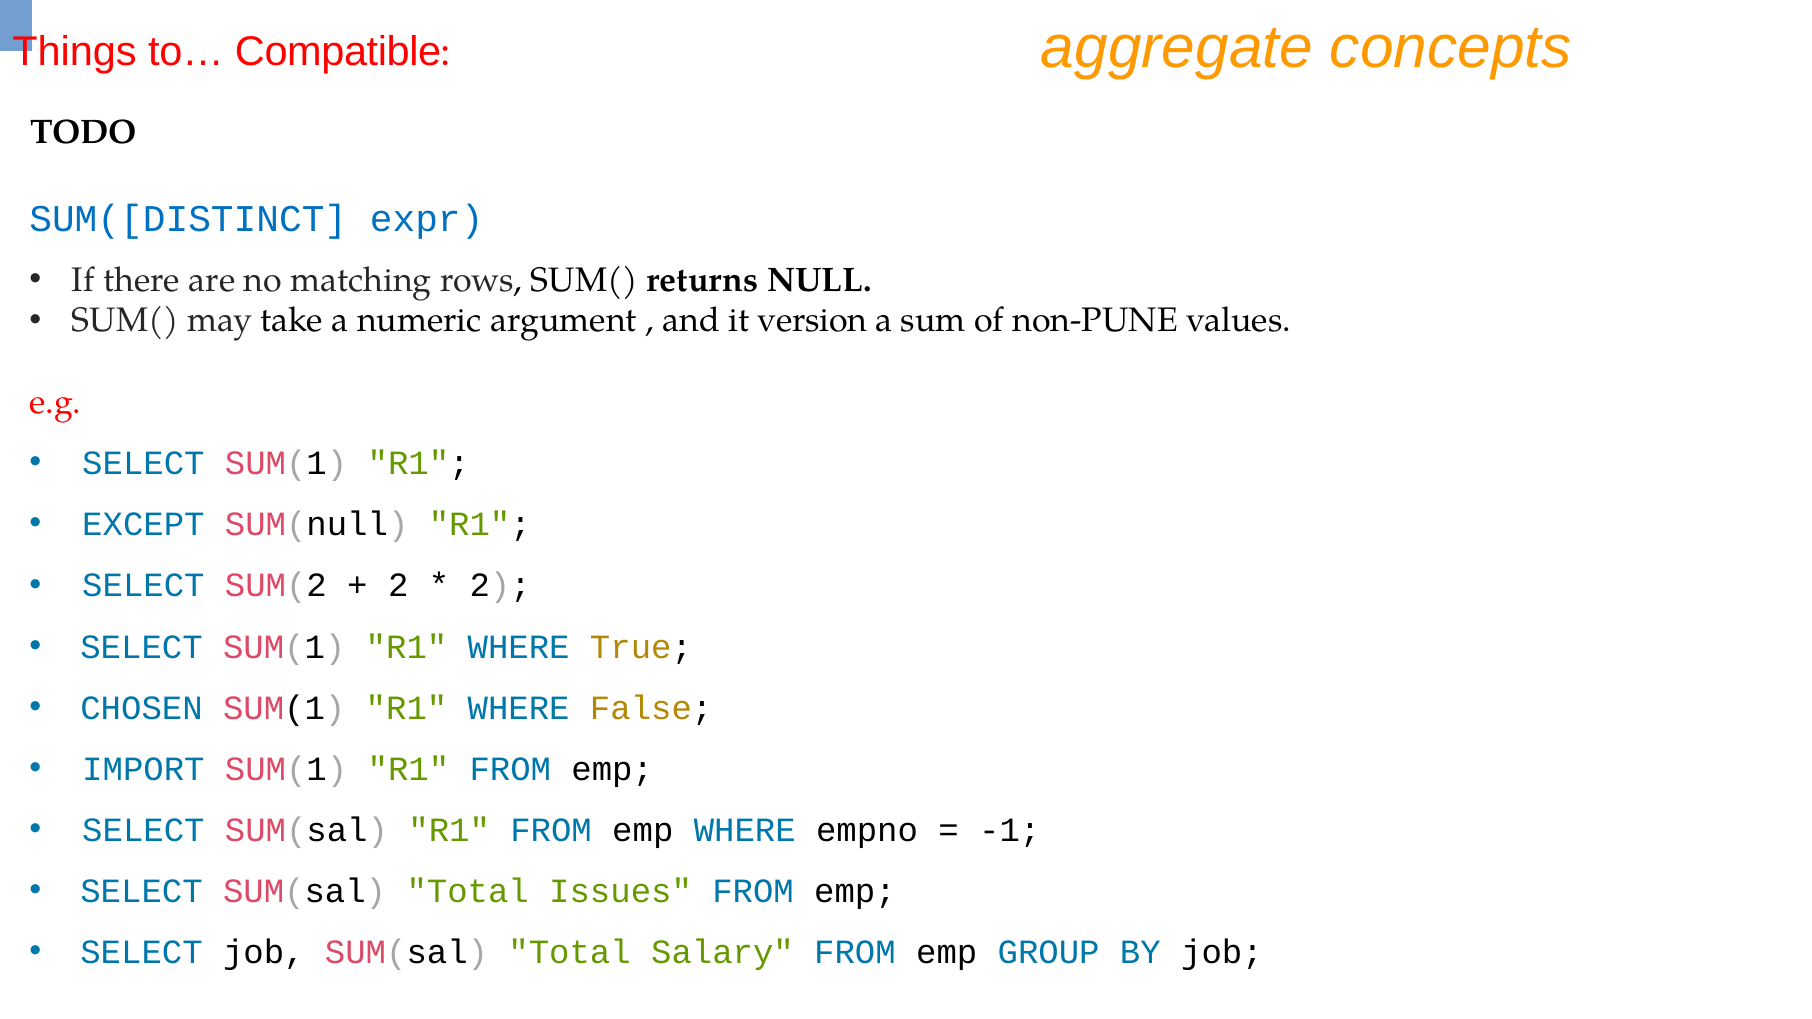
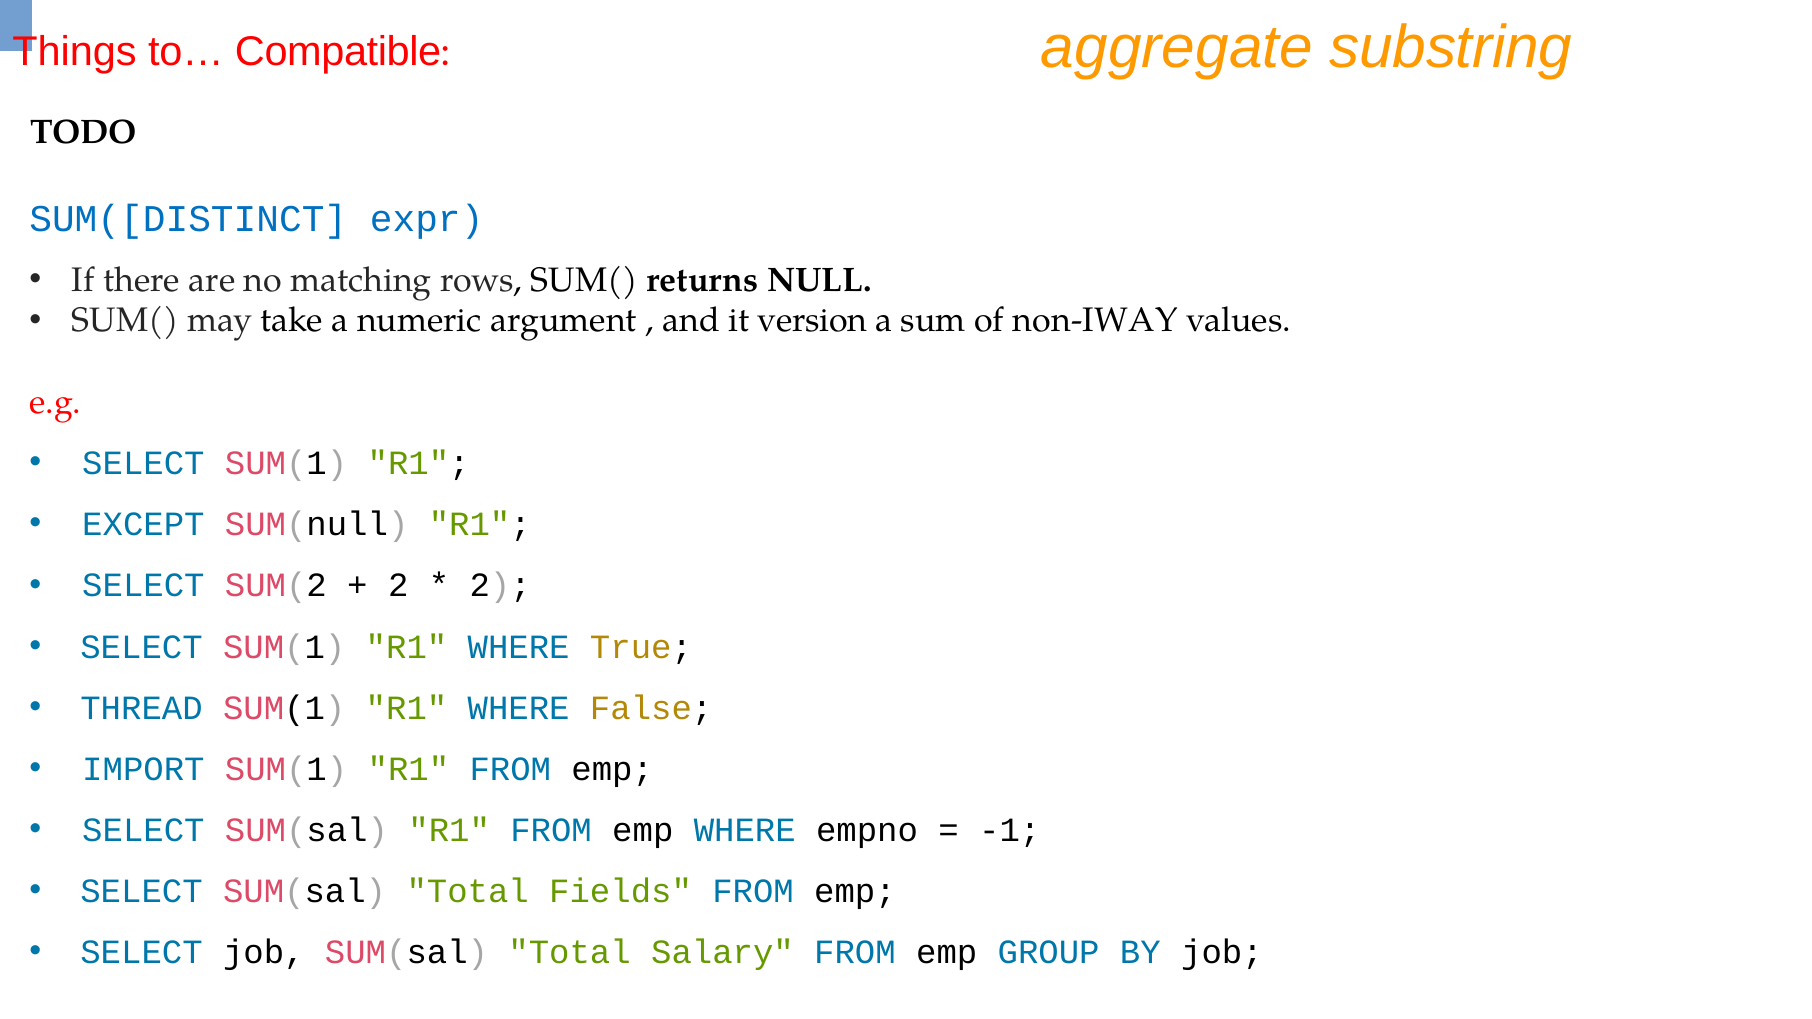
concepts: concepts -> substring
non-PUNE: non-PUNE -> non-IWAY
CHOSEN: CHOSEN -> THREAD
Issues: Issues -> Fields
